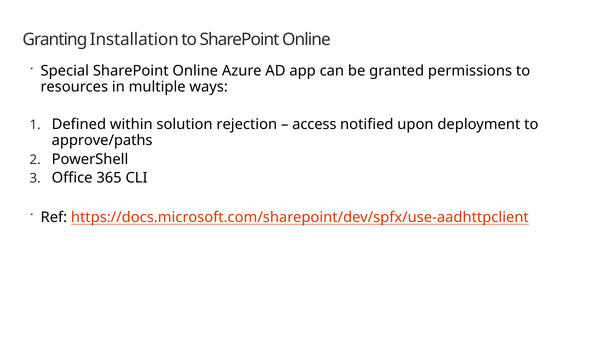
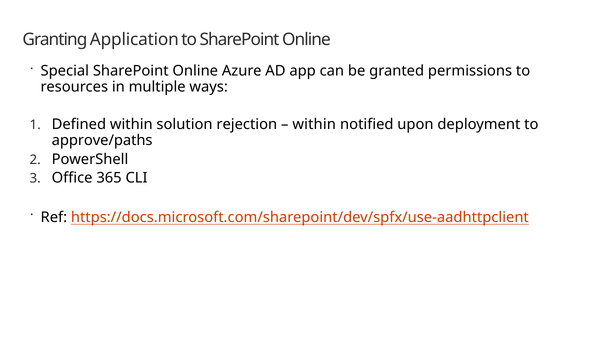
Installation: Installation -> Application
access at (314, 125): access -> within
